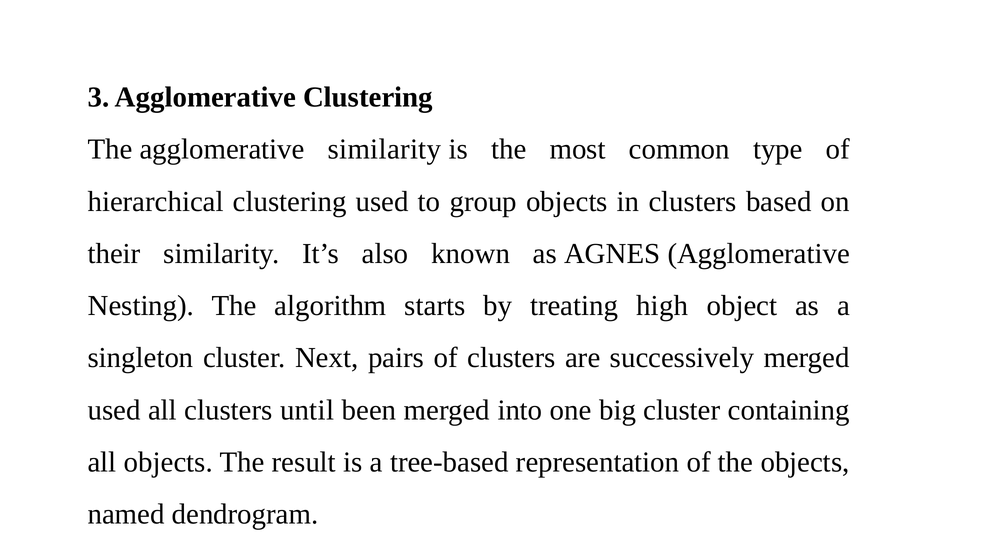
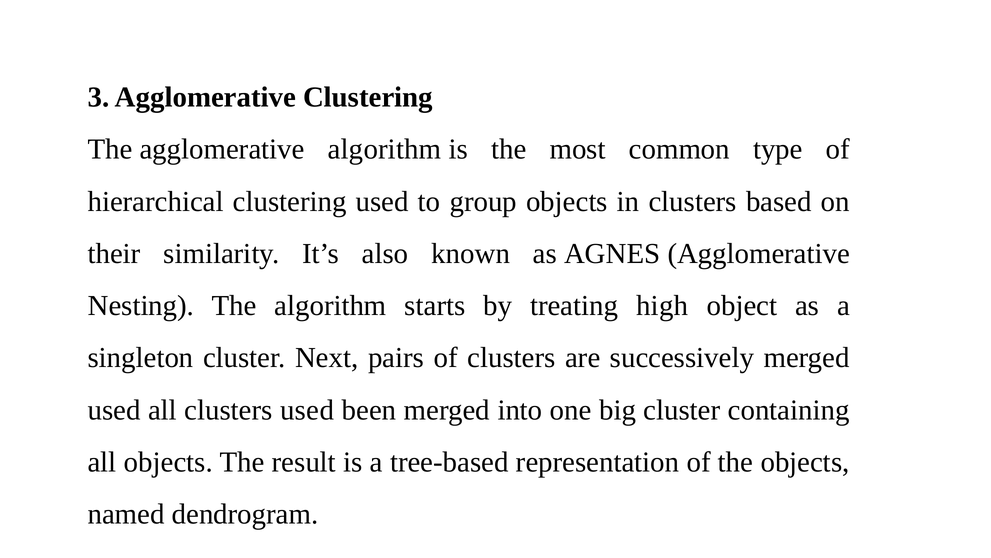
agglomerative similarity: similarity -> algorithm
clusters until: until -> used
